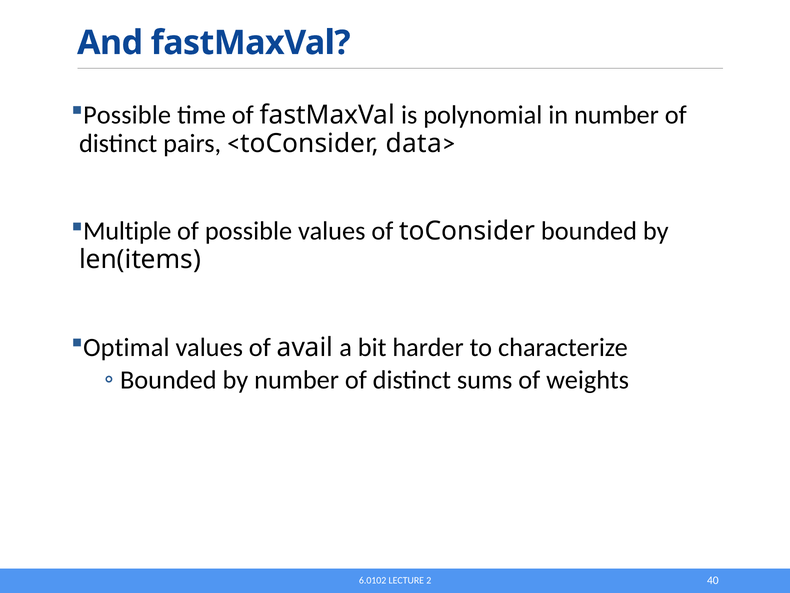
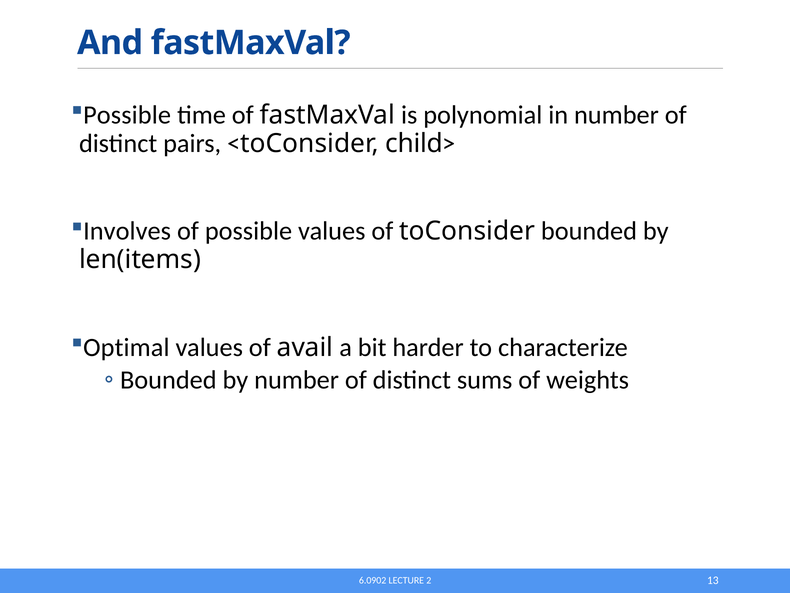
data: data -> child
Multiple: Multiple -> Involves
6.0102: 6.0102 -> 6.0902
40: 40 -> 13
